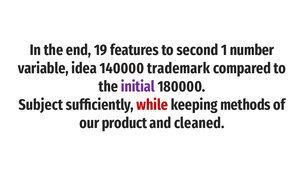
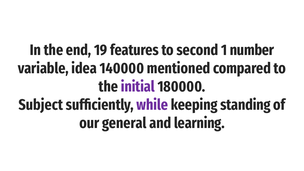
trademark: trademark -> mentioned
while colour: red -> purple
methods: methods -> standing
product: product -> general
cleaned: cleaned -> learning
